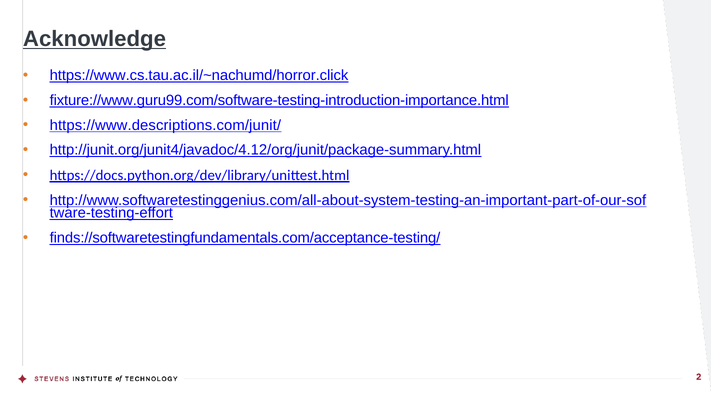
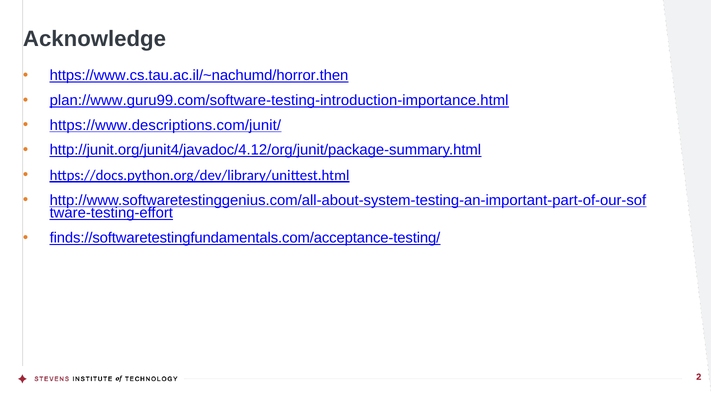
Acknowledge underline: present -> none
https://www.cs.tau.ac.il/~nachumd/horror.click: https://www.cs.tau.ac.il/~nachumd/horror.click -> https://www.cs.tau.ac.il/~nachumd/horror.then
fixture://www.guru99.com/software-testing-introduction-importance.html: fixture://www.guru99.com/software-testing-introduction-importance.html -> plan://www.guru99.com/software-testing-introduction-importance.html
